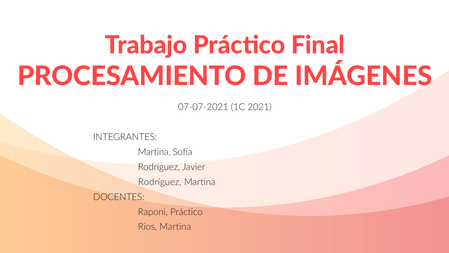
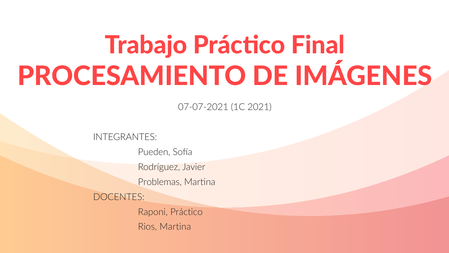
Martina at (154, 152): Martina -> Pueden
Rodríguez at (160, 182): Rodríguez -> Problemas
